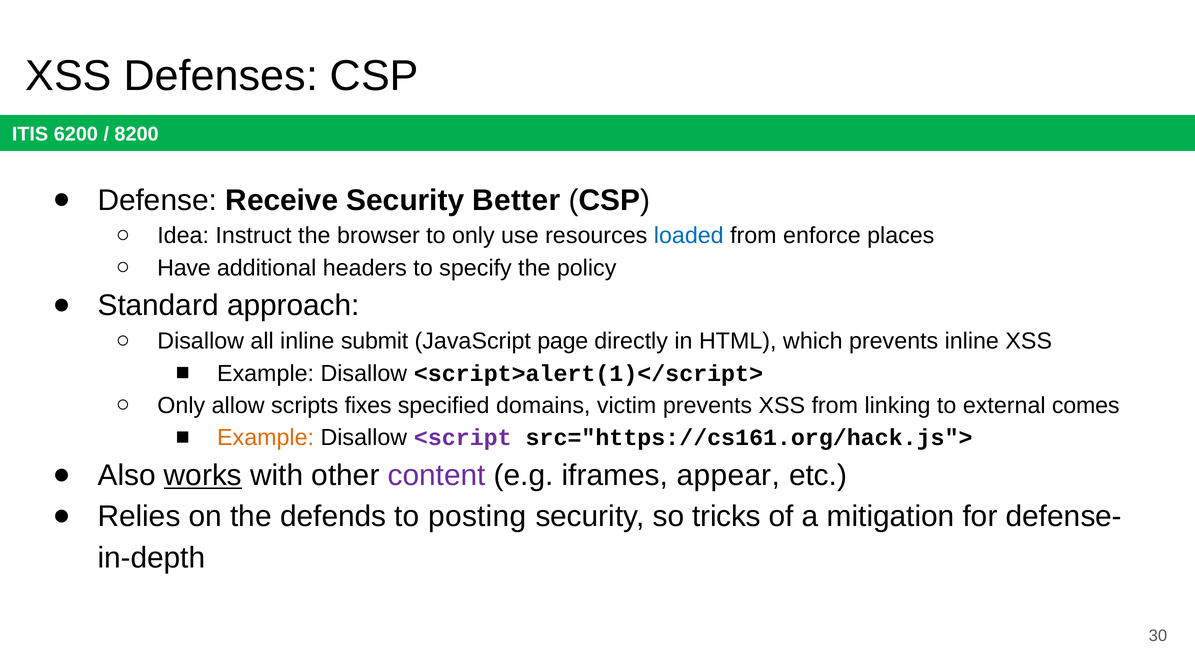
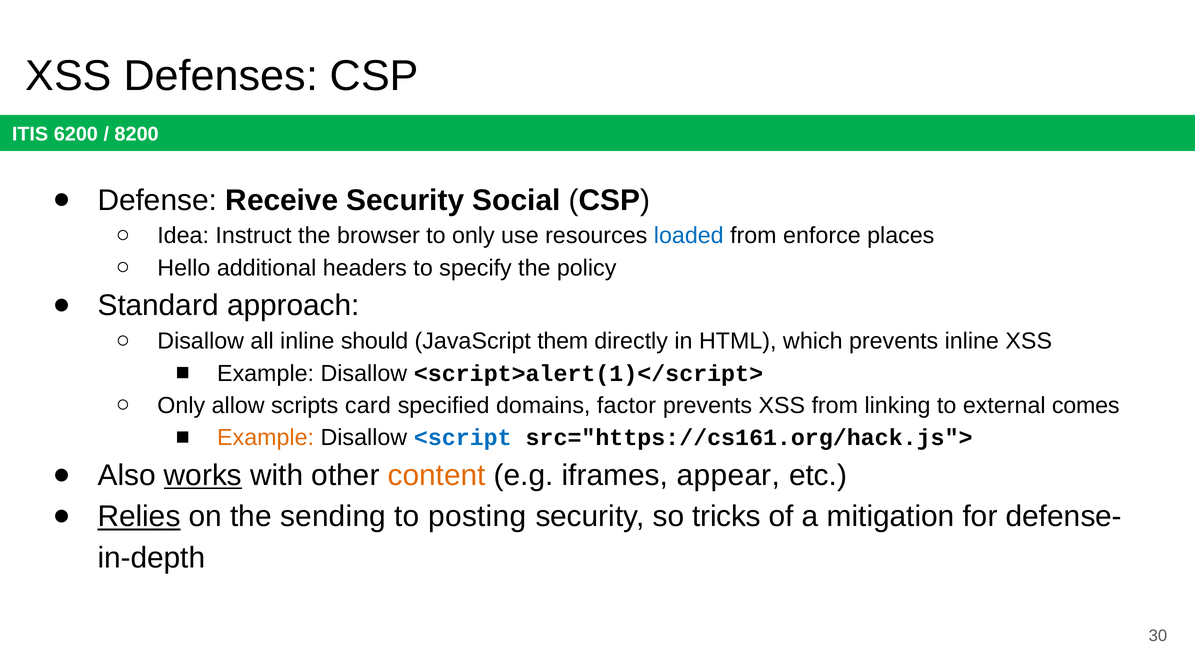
Better: Better -> Social
Have: Have -> Hello
submit: submit -> should
page: page -> them
fixes: fixes -> card
victim: victim -> factor
<script colour: purple -> blue
content colour: purple -> orange
Relies underline: none -> present
defends: defends -> sending
